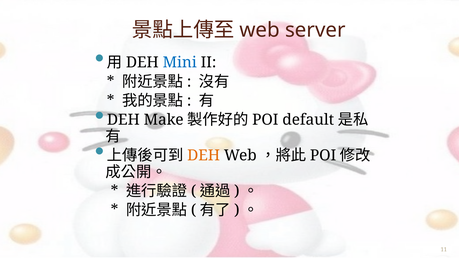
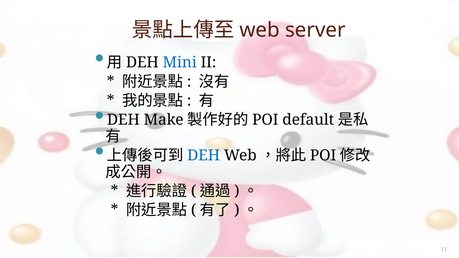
DEH at (204, 156) colour: orange -> blue
